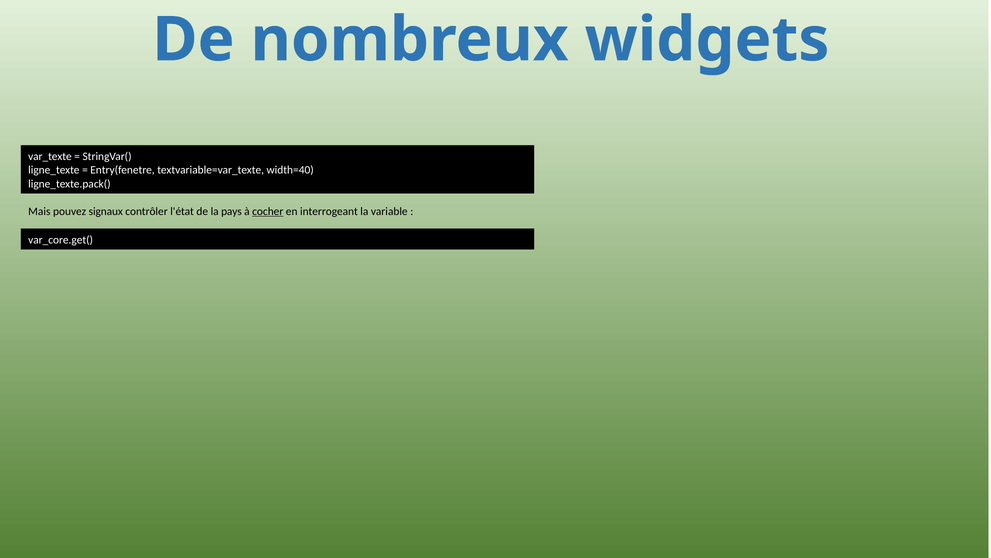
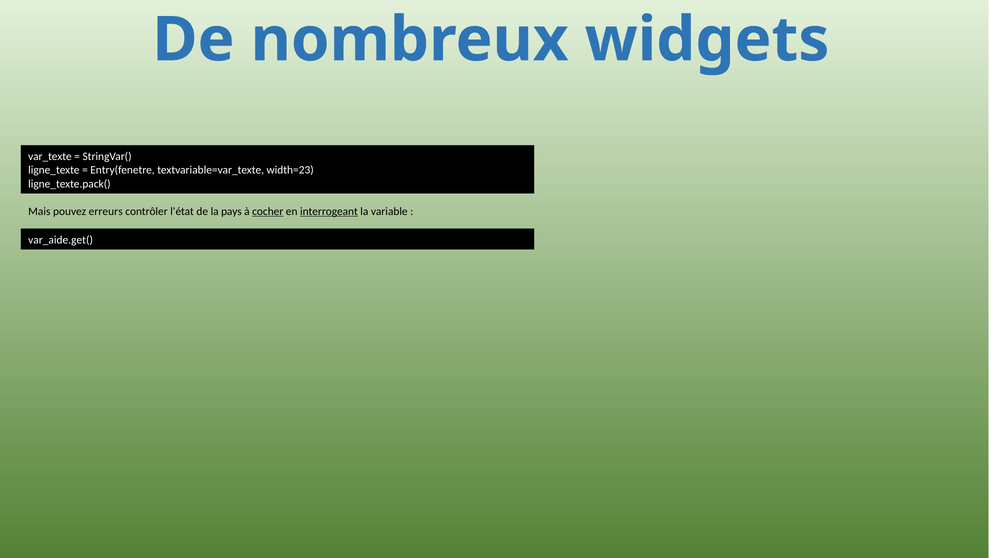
width=40: width=40 -> width=23
signaux: signaux -> erreurs
interrogeant underline: none -> present
var_core.get(: var_core.get( -> var_aide.get(
